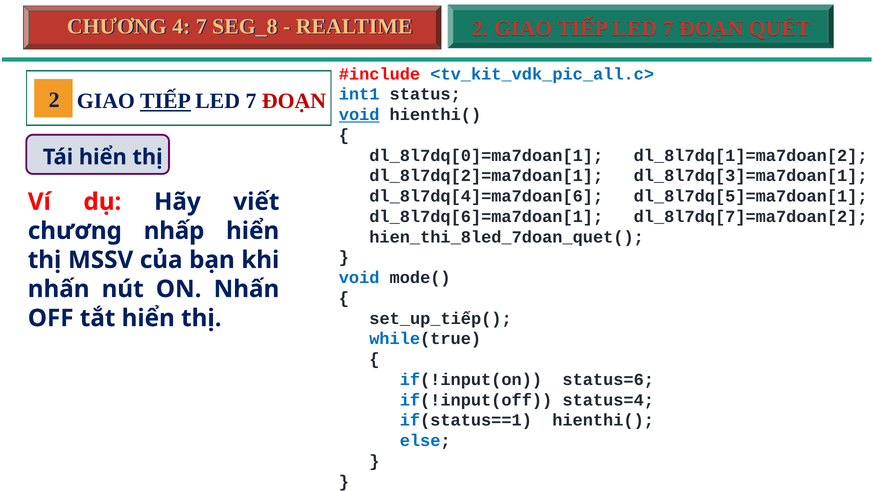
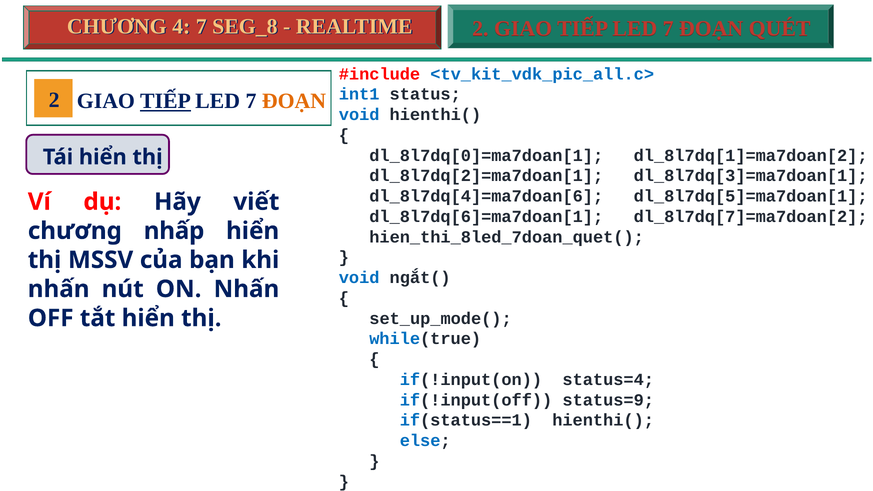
ĐOẠN at (294, 101) colour: red -> orange
void at (359, 115) underline: present -> none
mode(: mode( -> ngắt(
set_up_tiếp(: set_up_tiếp( -> set_up_mode(
status=6: status=6 -> status=4
status=4: status=4 -> status=9
